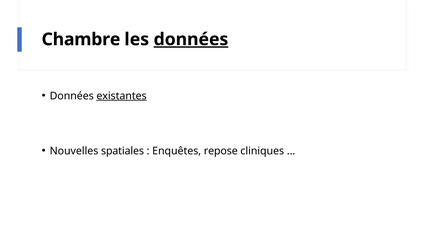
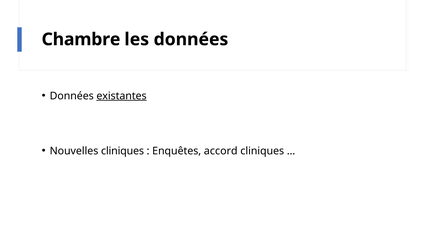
données at (191, 39) underline: present -> none
Nouvelles spatiales: spatiales -> cliniques
repose: repose -> accord
